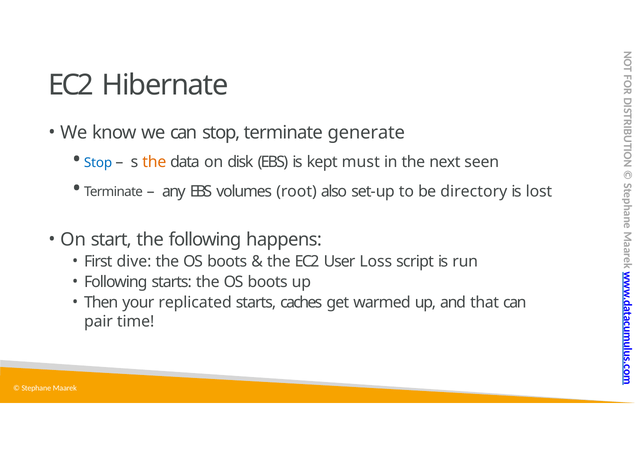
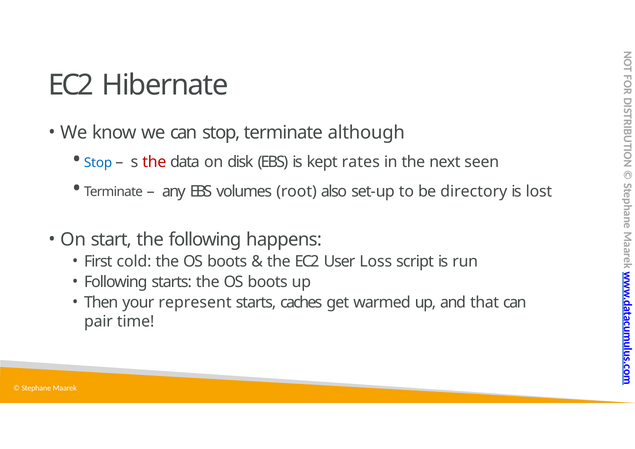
generate: generate -> although
the at (154, 162) colour: orange -> red
must: must -> rates
dive: dive -> cold
replicated: replicated -> represent
